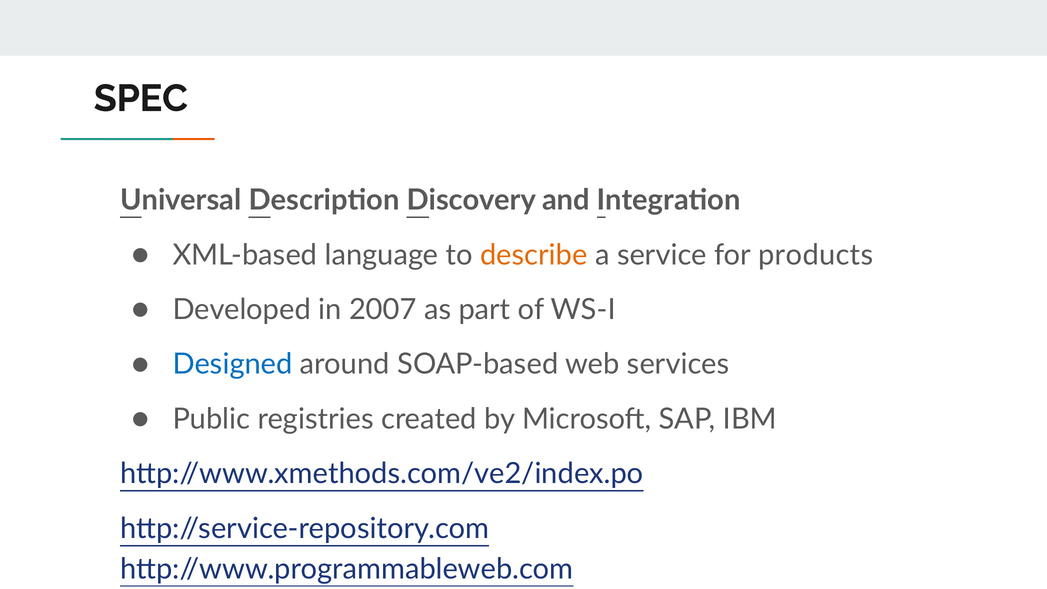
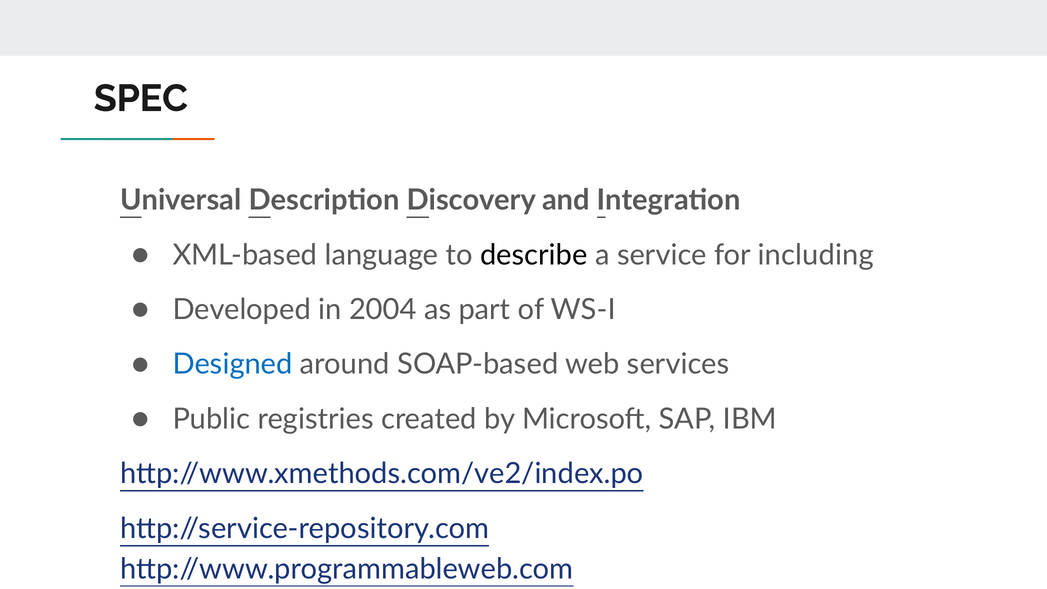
describe colour: orange -> black
products: products -> including
2007: 2007 -> 2004
